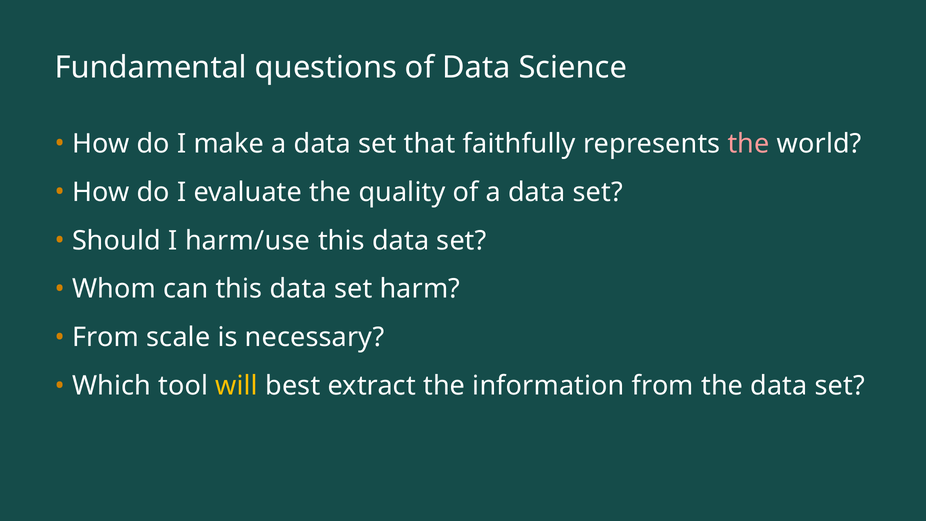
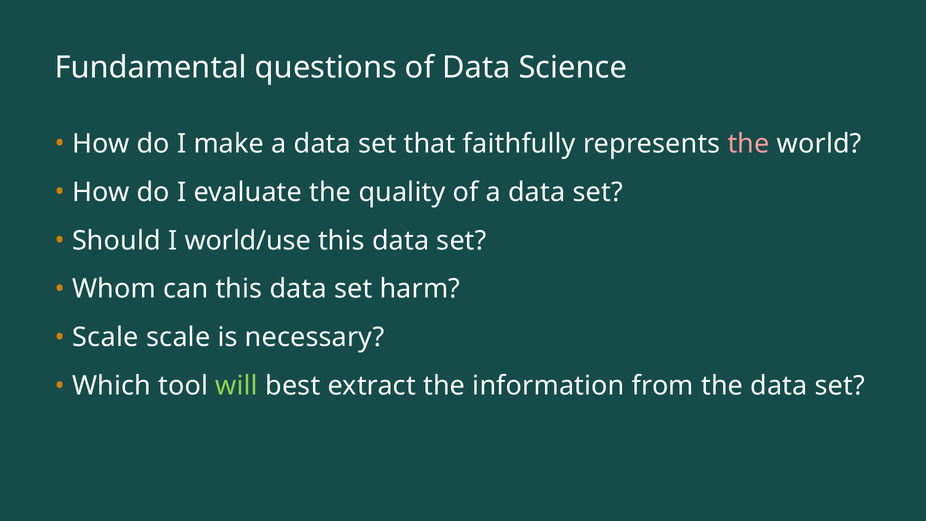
harm/use: harm/use -> world/use
From at (106, 337): From -> Scale
will colour: yellow -> light green
